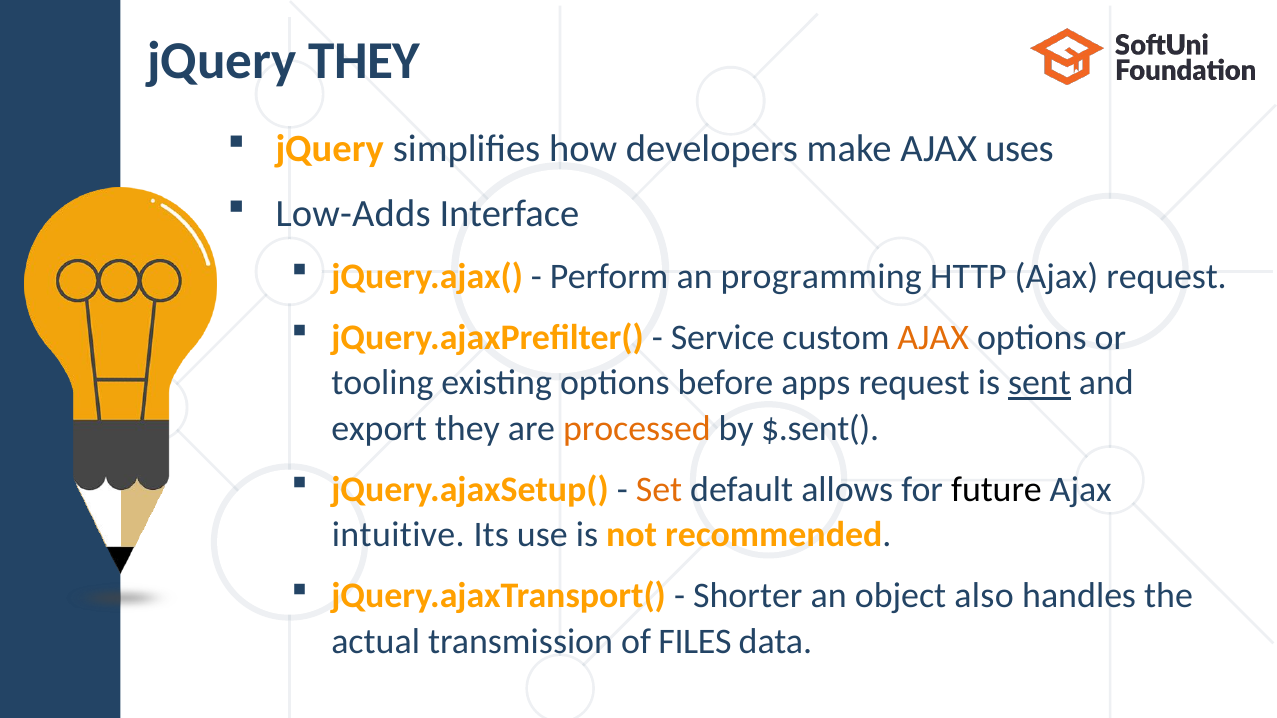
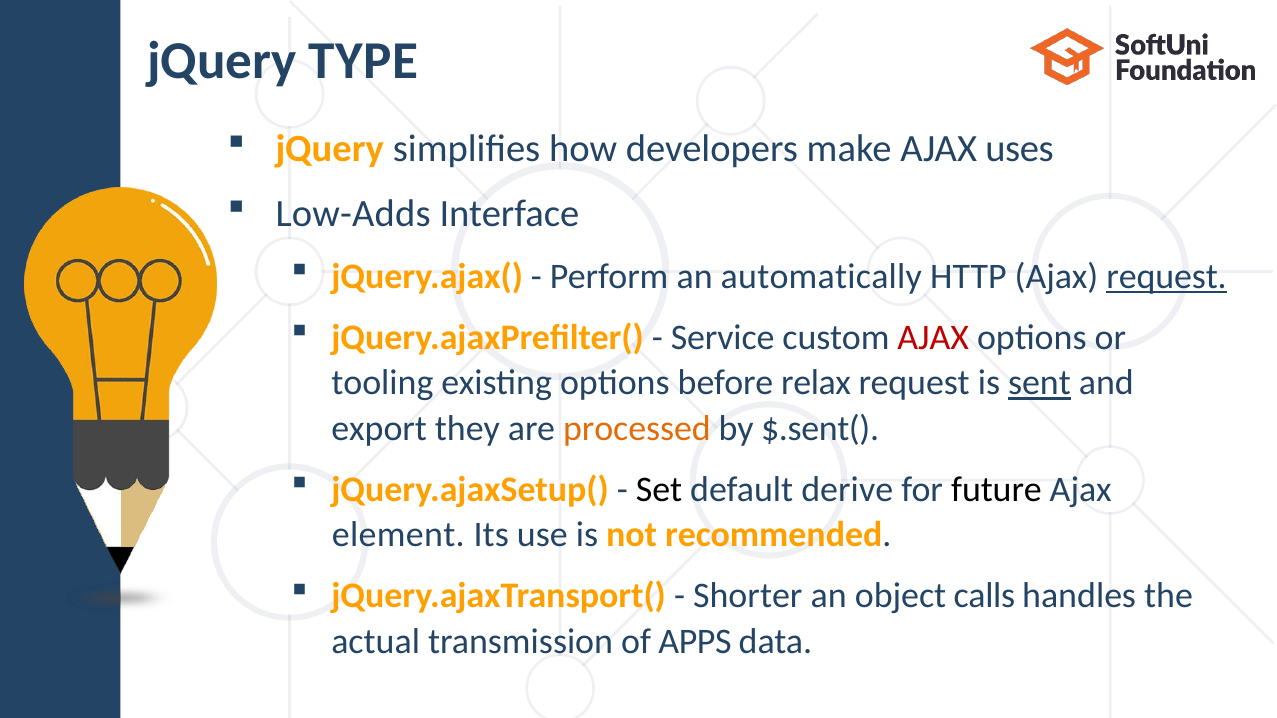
jQuery THEY: THEY -> TYPE
programming: programming -> automatically
request at (1167, 277) underline: none -> present
AJAX at (933, 338) colour: orange -> red
apps: apps -> relax
Set colour: orange -> black
allows: allows -> derive
intuitive: intuitive -> element
also: also -> calls
FILES: FILES -> APPS
